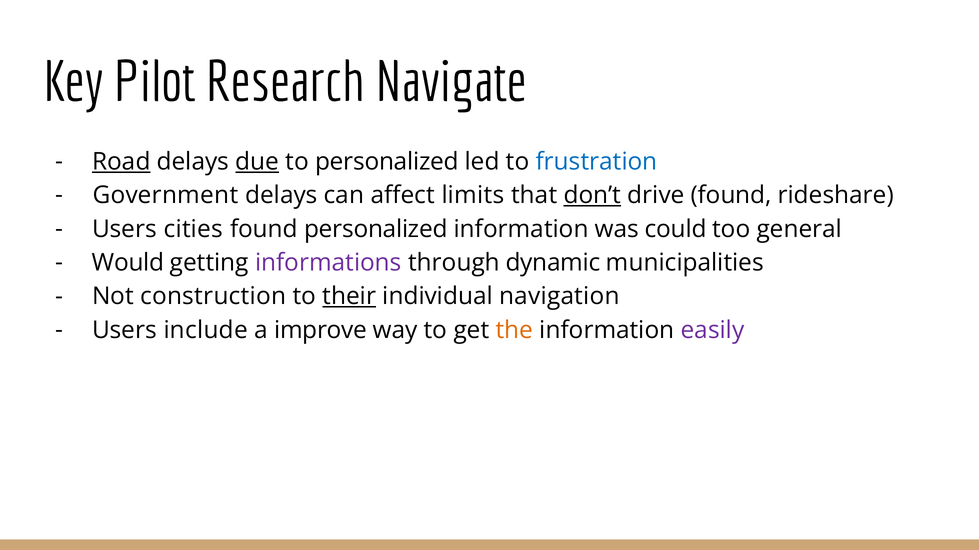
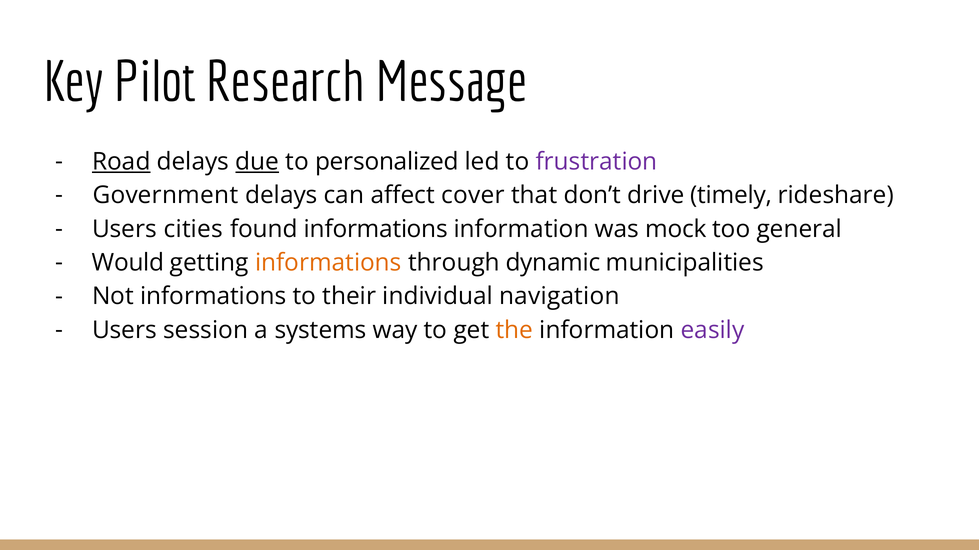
Navigate: Navigate -> Message
frustration colour: blue -> purple
limits: limits -> cover
don’t underline: present -> none
drive found: found -> timely
found personalized: personalized -> informations
could: could -> mock
informations at (328, 263) colour: purple -> orange
Not construction: construction -> informations
their underline: present -> none
include: include -> session
improve: improve -> systems
